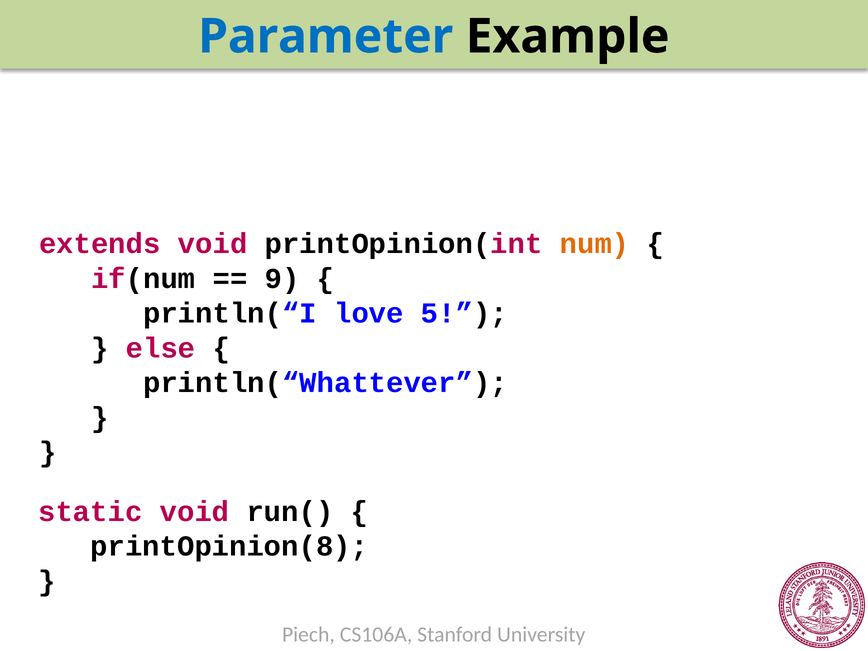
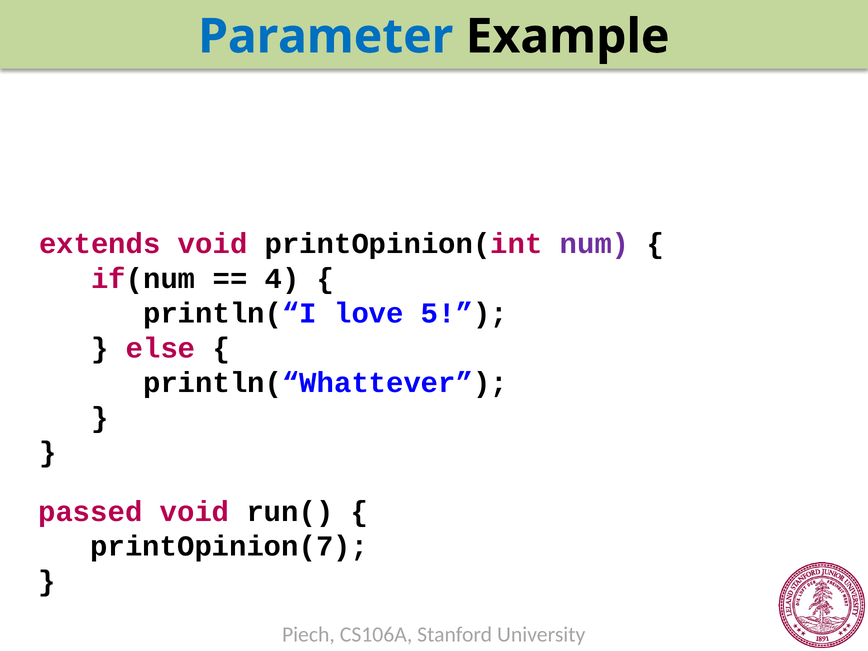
num colour: orange -> purple
9: 9 -> 4
static: static -> passed
printOpinion(8: printOpinion(8 -> printOpinion(7
